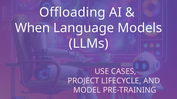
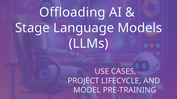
When: When -> Stage
